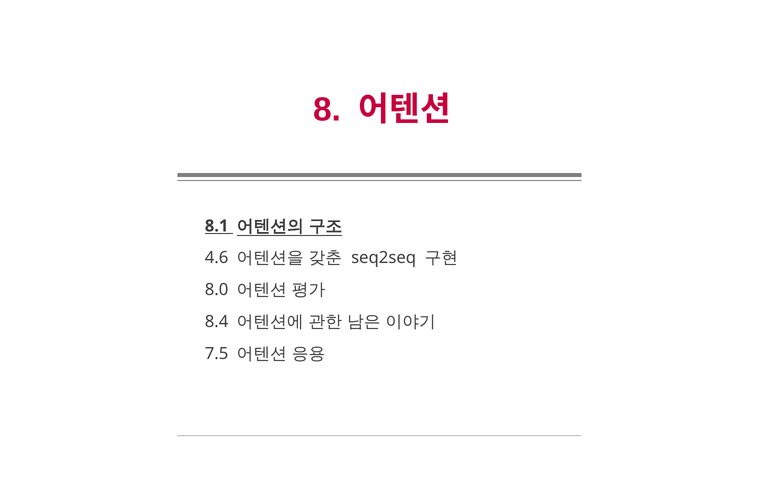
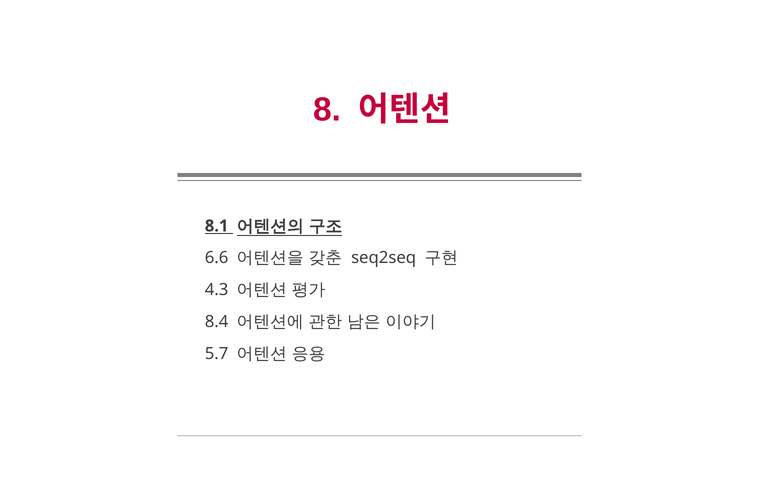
4.6: 4.6 -> 6.6
8.0: 8.0 -> 4.3
7.5: 7.5 -> 5.7
